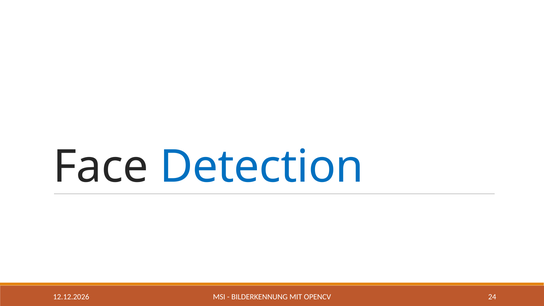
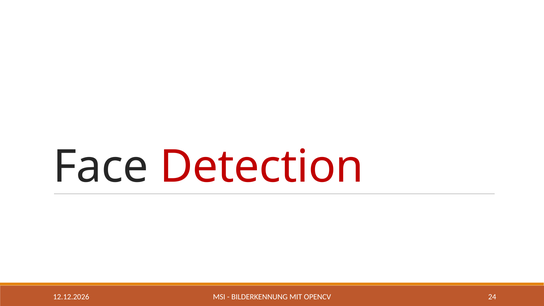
Detection colour: blue -> red
